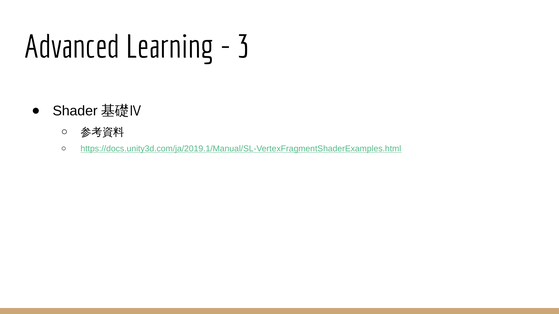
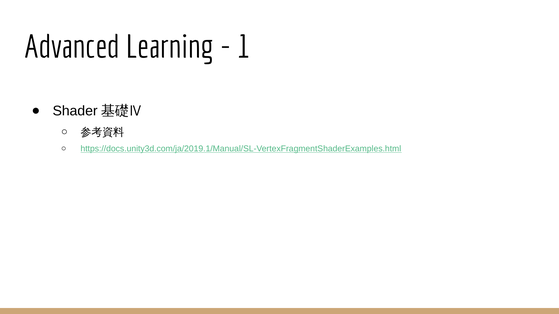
3: 3 -> 1
